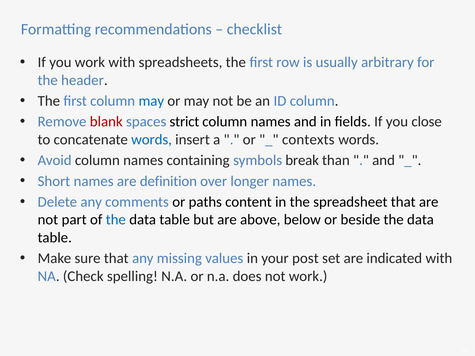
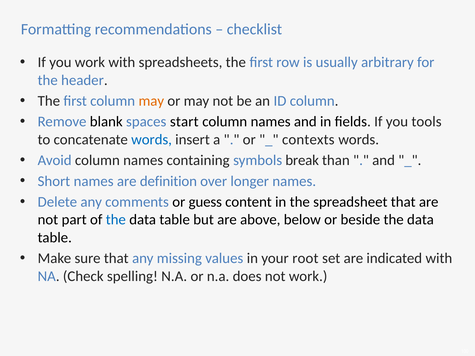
may at (151, 101) colour: blue -> orange
blank colour: red -> black
strict: strict -> start
close: close -> tools
paths: paths -> guess
post: post -> root
